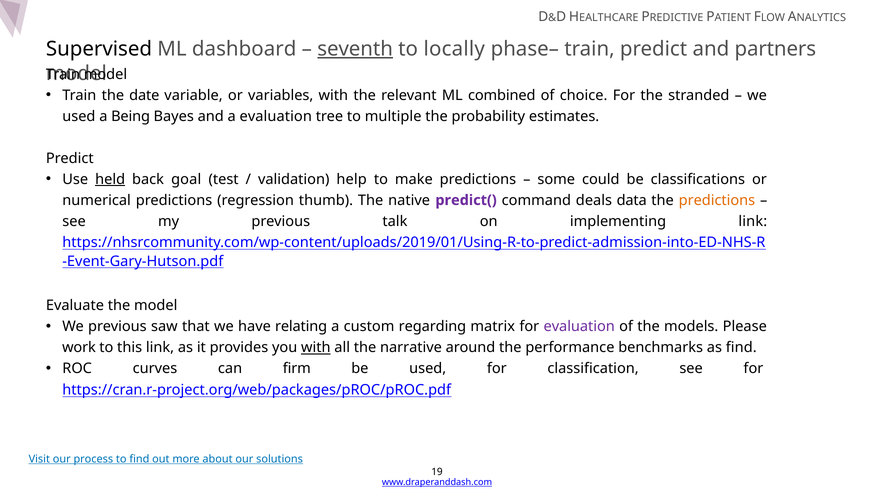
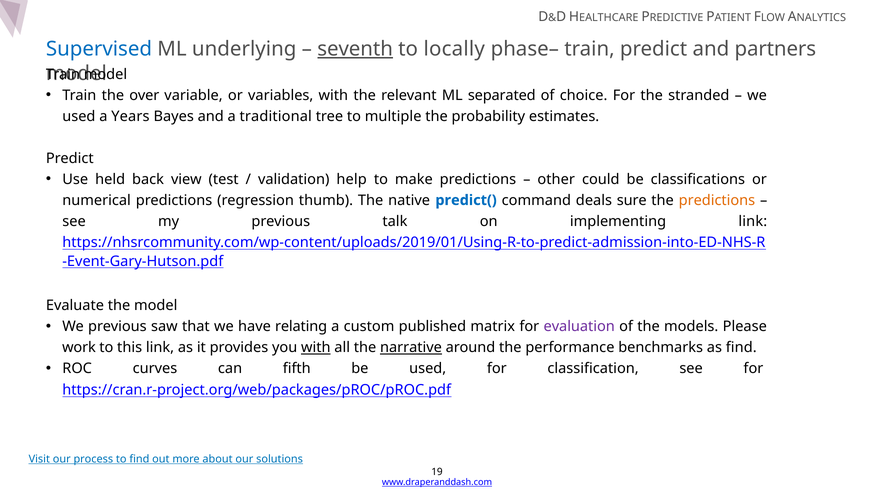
Supervised colour: black -> blue
dashboard: dashboard -> underlying
date: date -> over
combined: combined -> separated
Being: Being -> Years
a evaluation: evaluation -> traditional
held underline: present -> none
goal: goal -> view
some: some -> other
predict( colour: purple -> blue
data: data -> sure
regarding: regarding -> published
narrative underline: none -> present
firm: firm -> fifth
